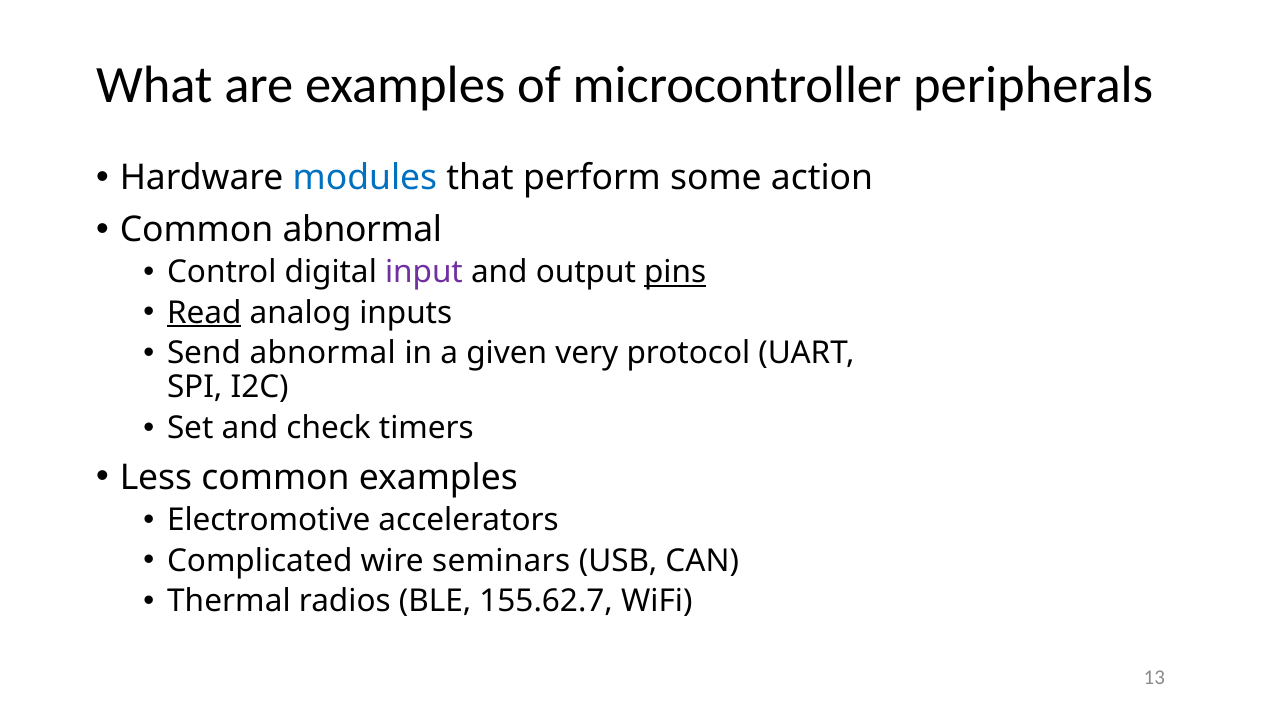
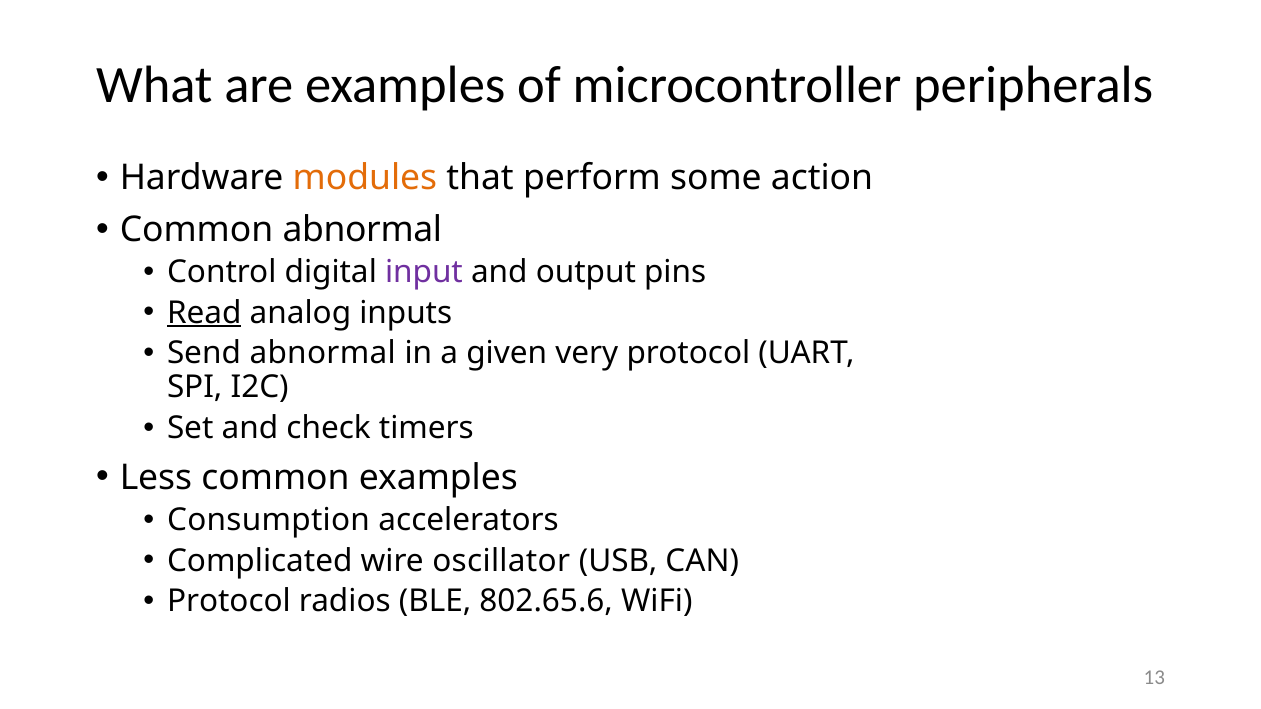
modules colour: blue -> orange
pins underline: present -> none
Electromotive: Electromotive -> Consumption
seminars: seminars -> oscillator
Thermal at (229, 601): Thermal -> Protocol
155.62.7: 155.62.7 -> 802.65.6
